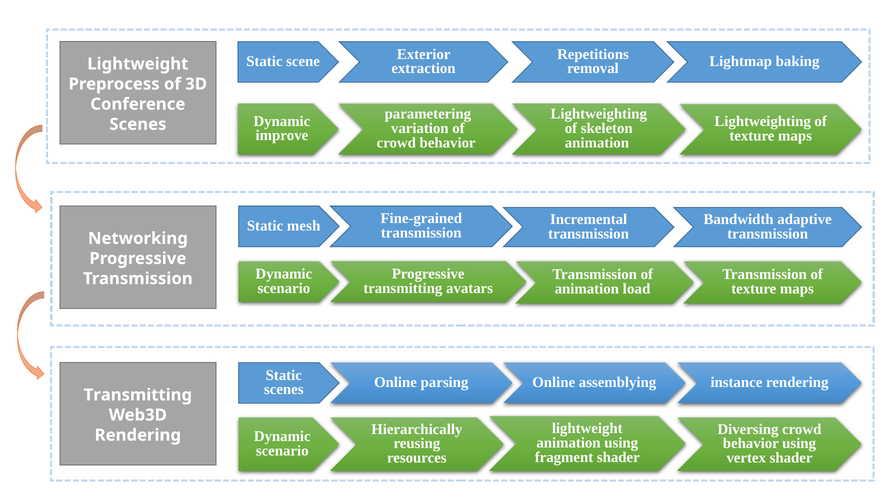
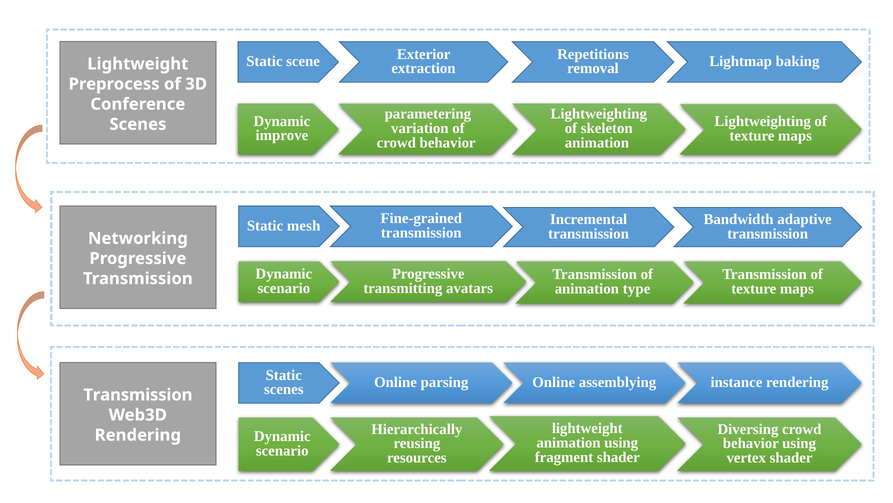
load: load -> type
Transmitting at (138, 394): Transmitting -> Transmission
